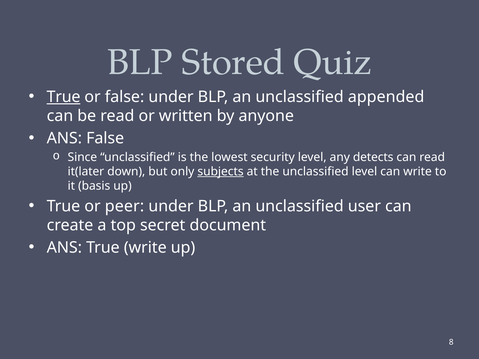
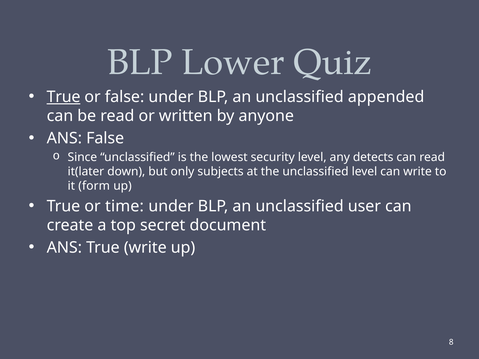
Stored: Stored -> Lower
subjects underline: present -> none
basis: basis -> form
peer: peer -> time
